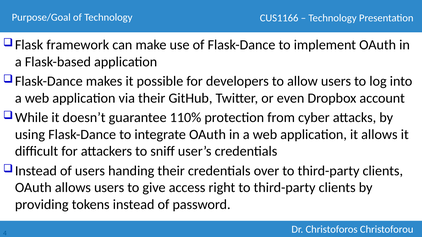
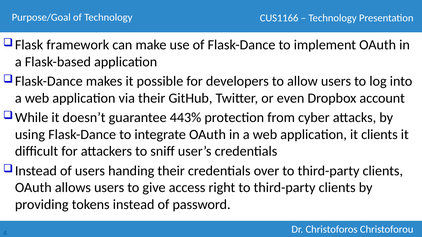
110%: 110% -> 443%
it allows: allows -> clients
